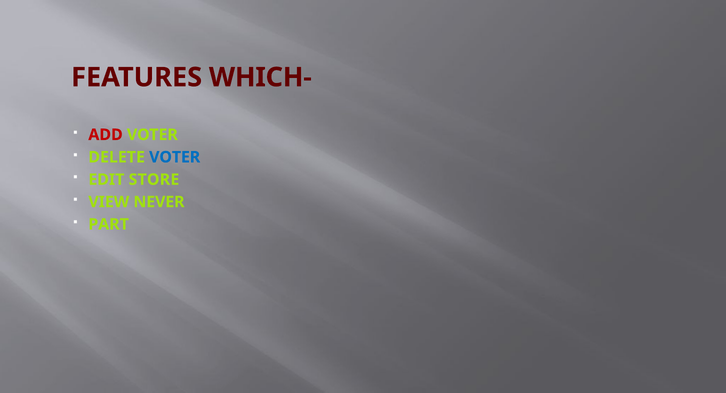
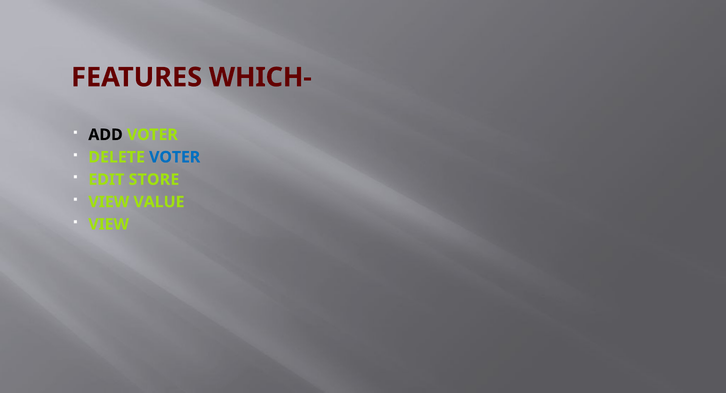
ADD colour: red -> black
NEVER: NEVER -> VALUE
PART at (109, 224): PART -> VIEW
